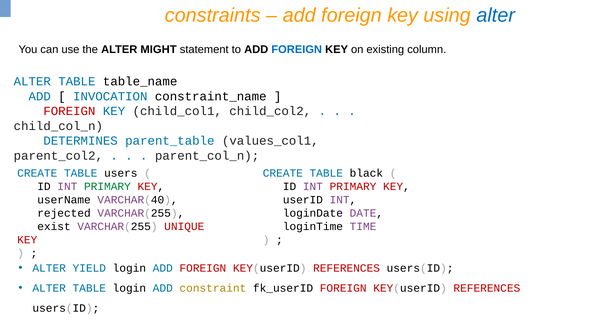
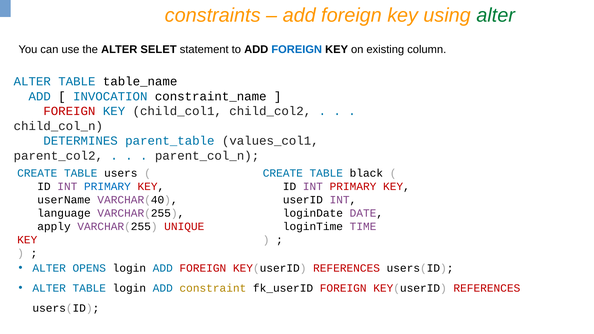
alter at (496, 15) colour: blue -> green
MIGHT: MIGHT -> SELET
PRIMARY at (107, 187) colour: green -> blue
rejected: rejected -> language
exist: exist -> apply
YIELD: YIELD -> OPENS
